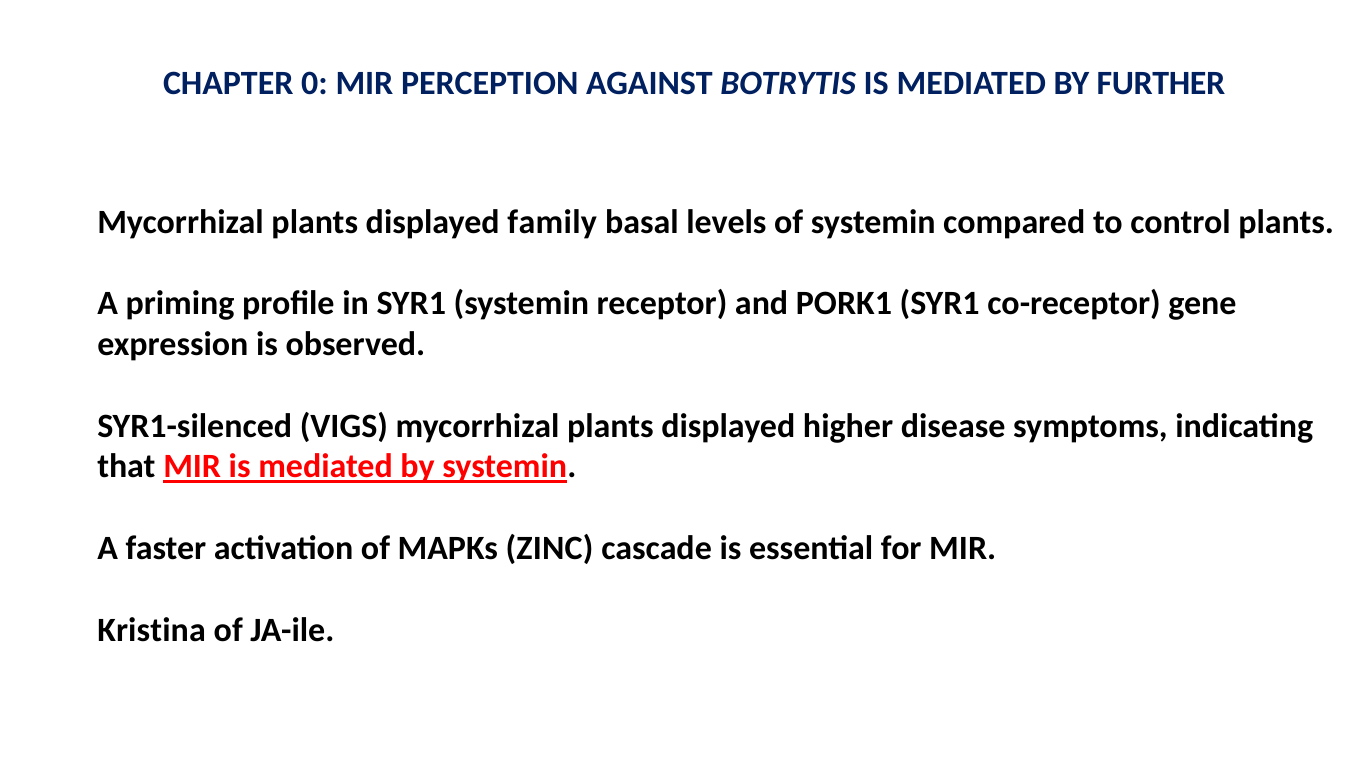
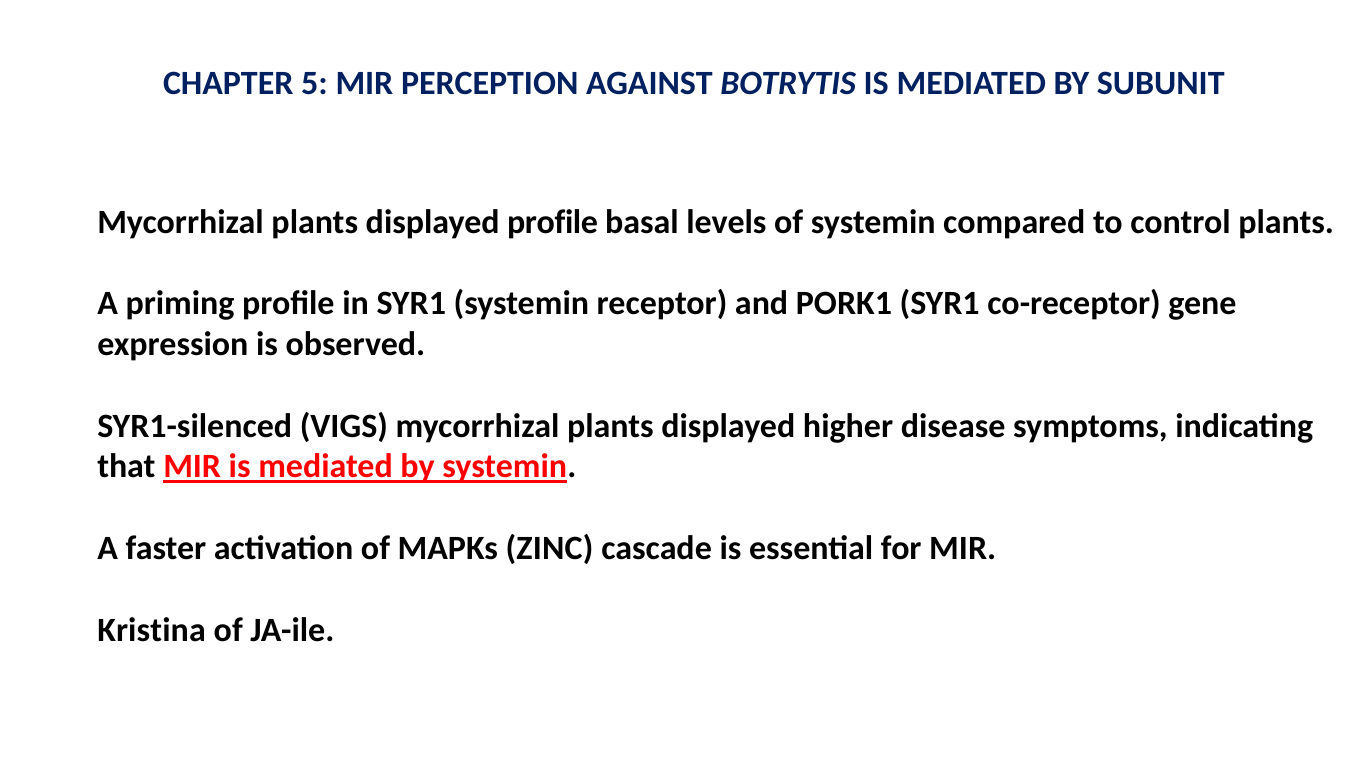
0: 0 -> 5
FURTHER: FURTHER -> SUBUNIT
displayed family: family -> profile
